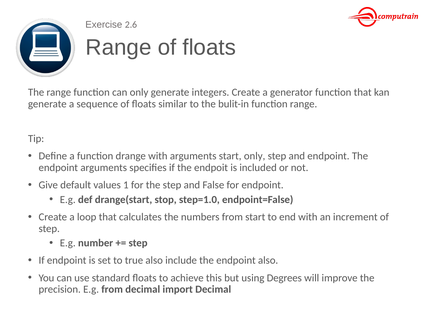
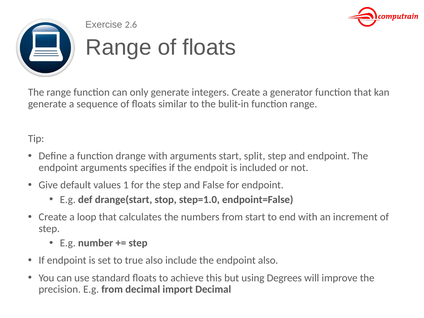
start only: only -> split
